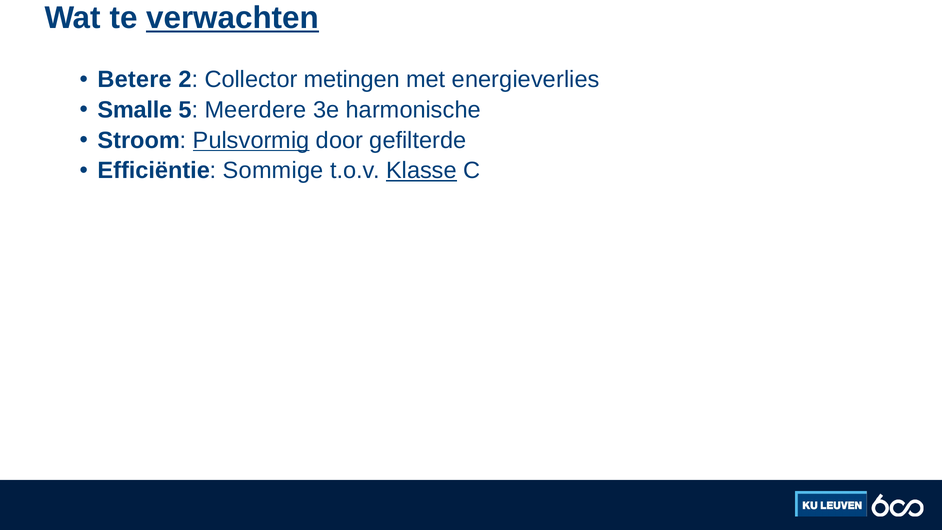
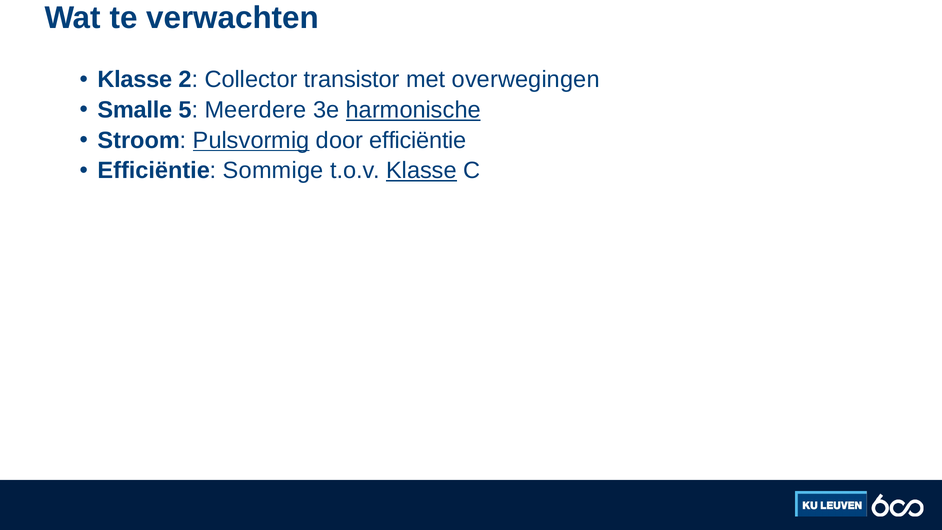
verwachten underline: present -> none
Betere at (135, 80): Betere -> Klasse
metingen: metingen -> transistor
energieverlies: energieverlies -> overwegingen
harmonische underline: none -> present
door gefilterde: gefilterde -> efficiëntie
